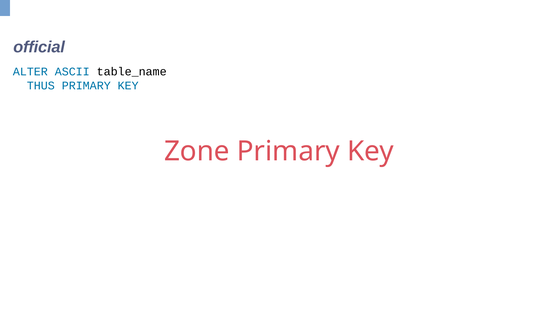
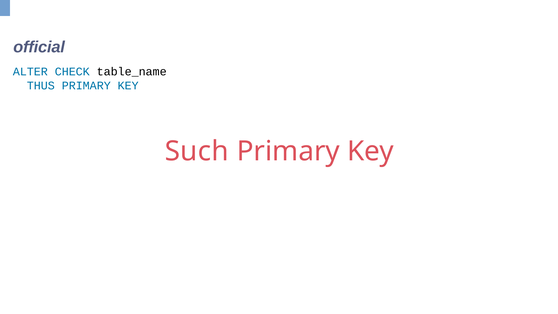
ASCII: ASCII -> CHECK
Zone: Zone -> Such
